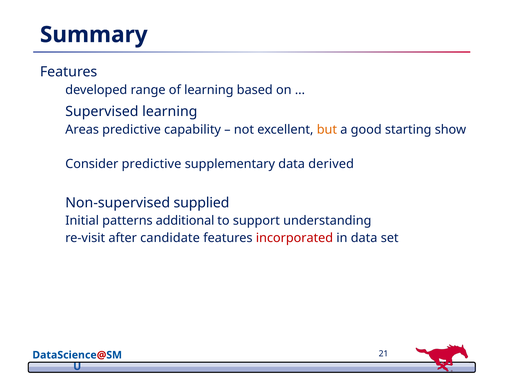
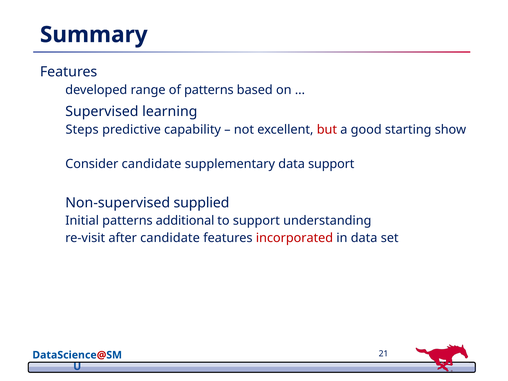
of learning: learning -> patterns
Areas: Areas -> Steps
but colour: orange -> red
Consider predictive: predictive -> candidate
data derived: derived -> support
